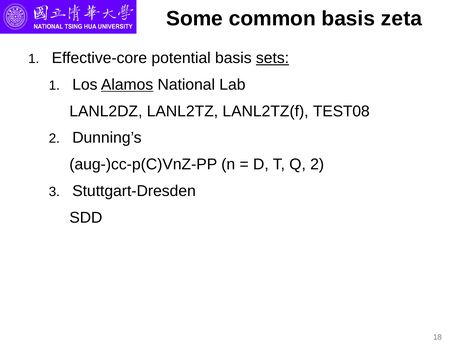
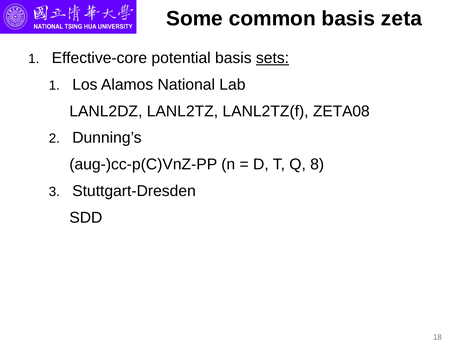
Alamos underline: present -> none
TEST08: TEST08 -> ZETA08
Q 2: 2 -> 8
